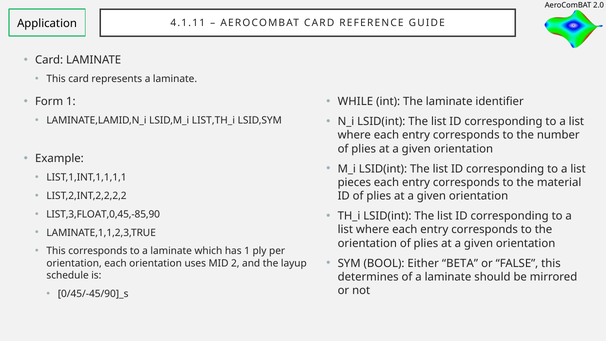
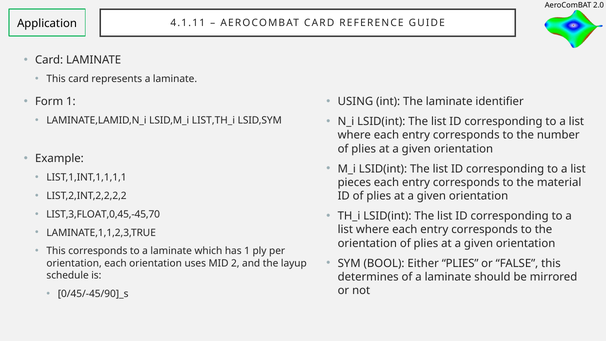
WHILE: WHILE -> USING
LIST,3,FLOAT,0,45,-85,90: LIST,3,FLOAT,0,45,-85,90 -> LIST,3,FLOAT,0,45,-45,70
Either BETA: BETA -> PLIES
